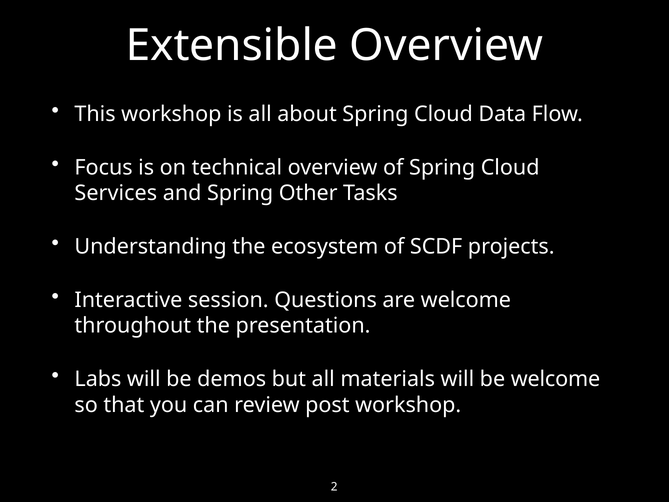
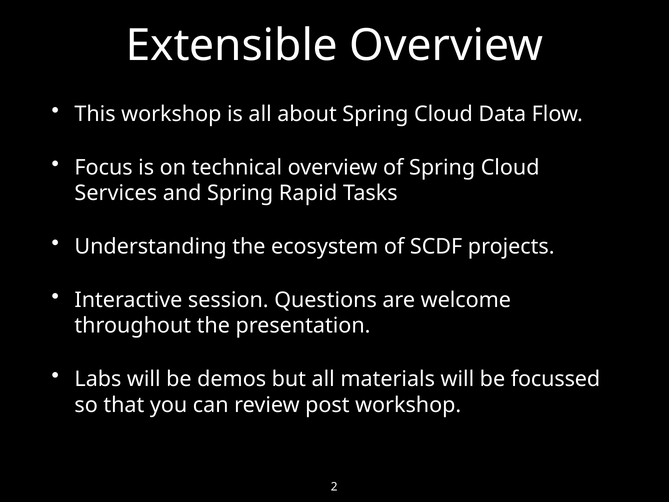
Other: Other -> Rapid
be welcome: welcome -> focussed
